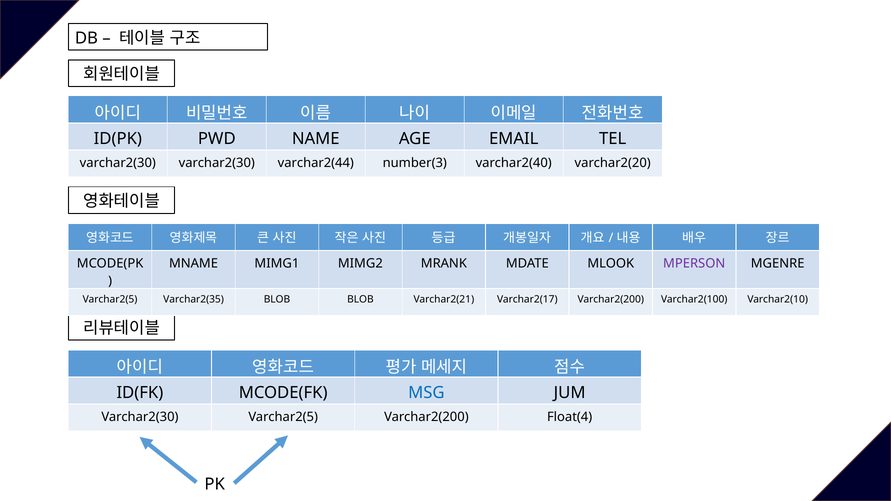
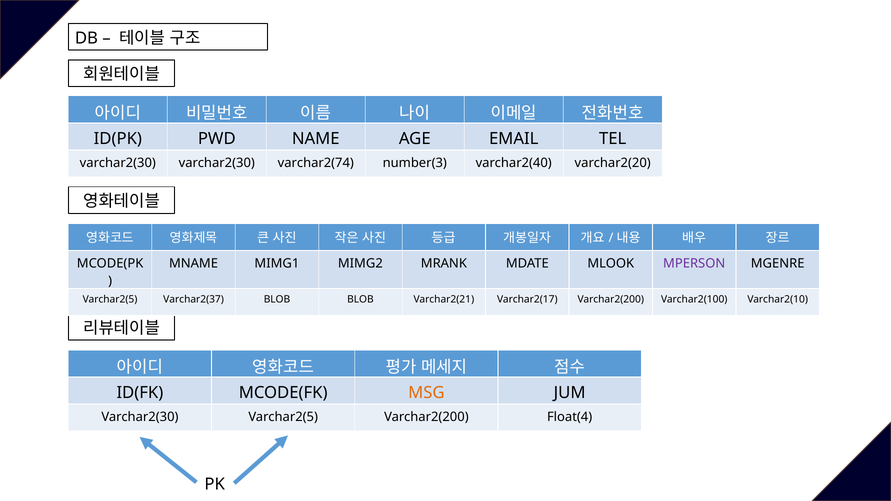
varchar2(44: varchar2(44 -> varchar2(74
Varchar2(35: Varchar2(35 -> Varchar2(37
MSG colour: blue -> orange
